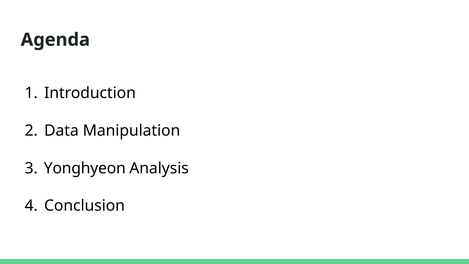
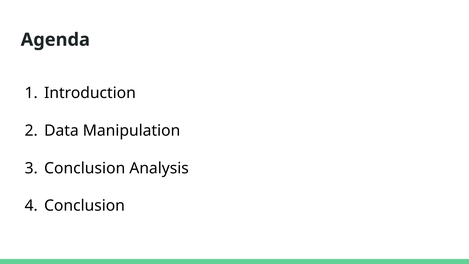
Yonghyeon at (85, 168): Yonghyeon -> Conclusion
